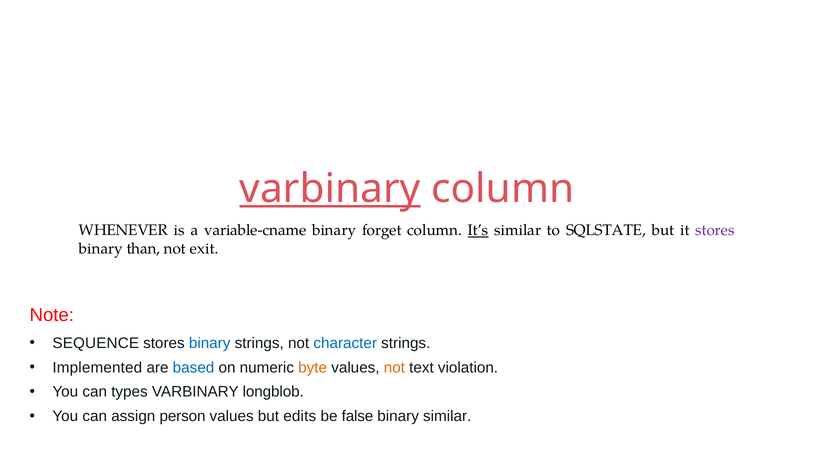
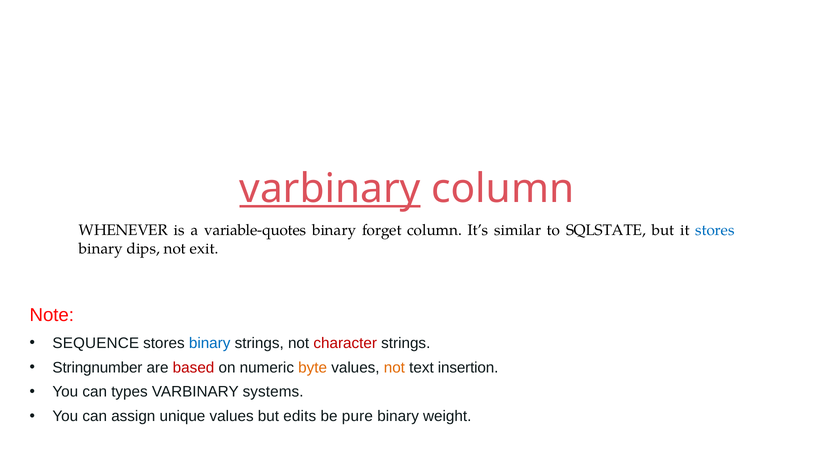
variable-cname: variable-cname -> variable-quotes
It’s underline: present -> none
stores at (715, 230) colour: purple -> blue
than: than -> dips
character colour: blue -> red
Implemented: Implemented -> Stringnumber
based colour: blue -> red
violation: violation -> insertion
longblob: longblob -> systems
person: person -> unique
false: false -> pure
binary similar: similar -> weight
